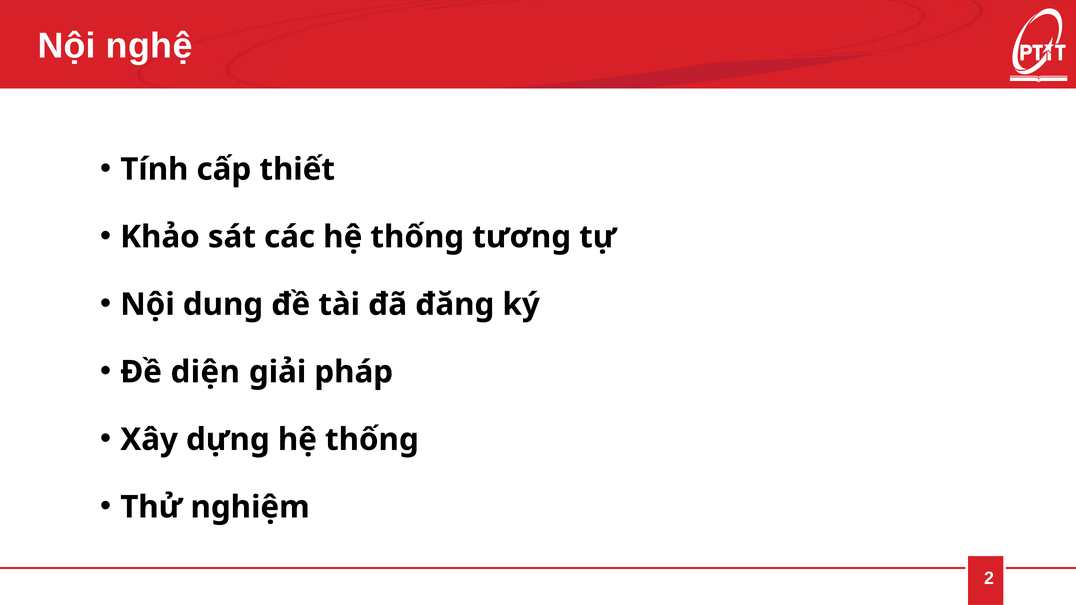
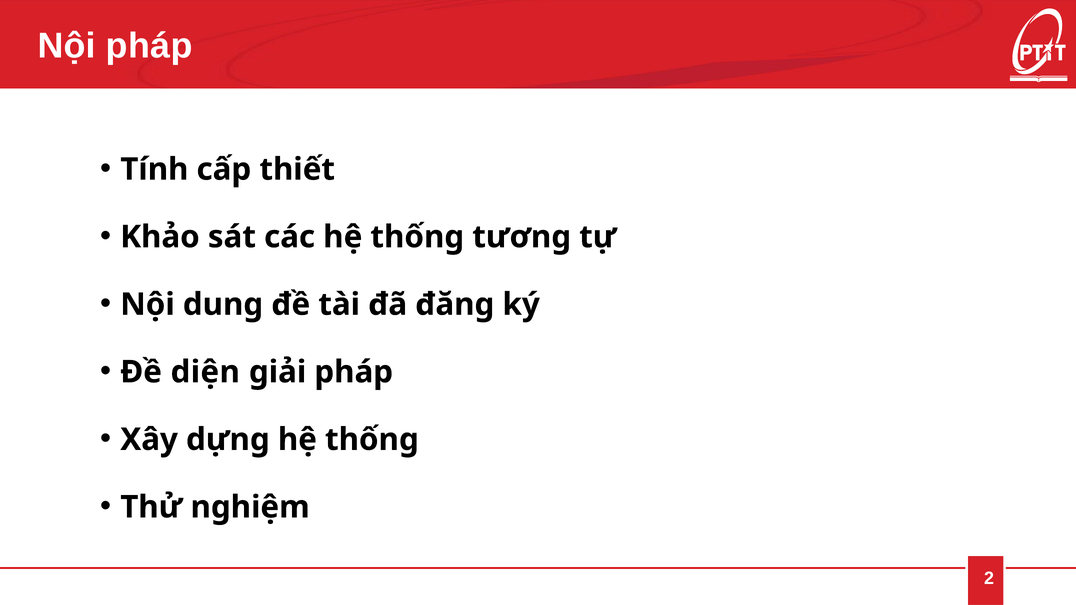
Nội nghệ: nghệ -> pháp
